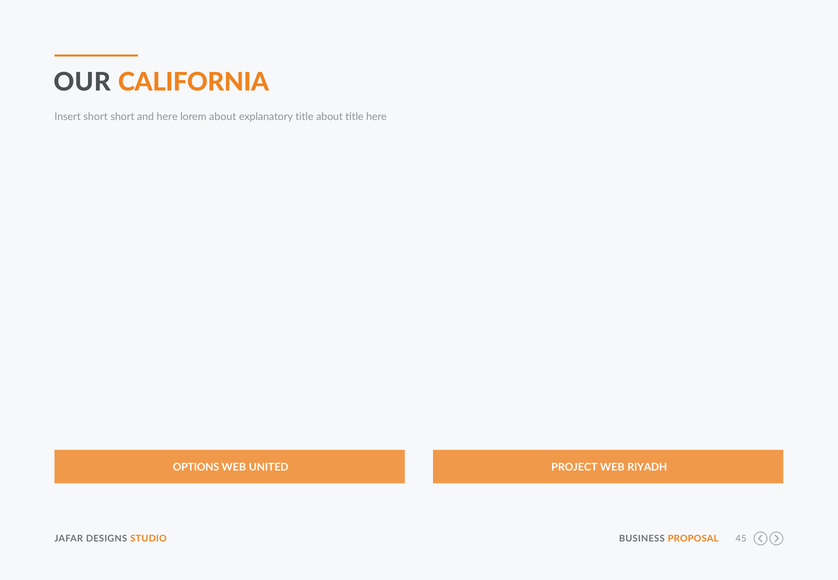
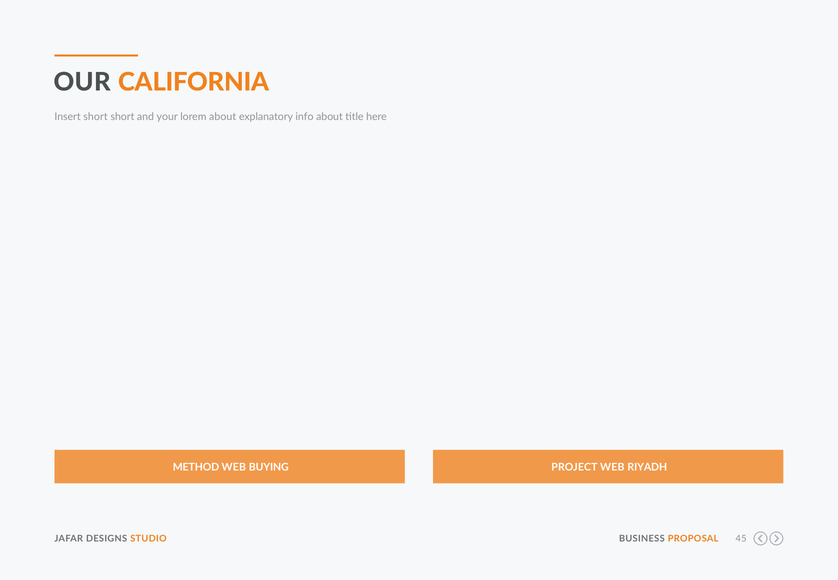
and here: here -> your
explanatory title: title -> info
OPTIONS: OPTIONS -> METHOD
UNITED: UNITED -> BUYING
